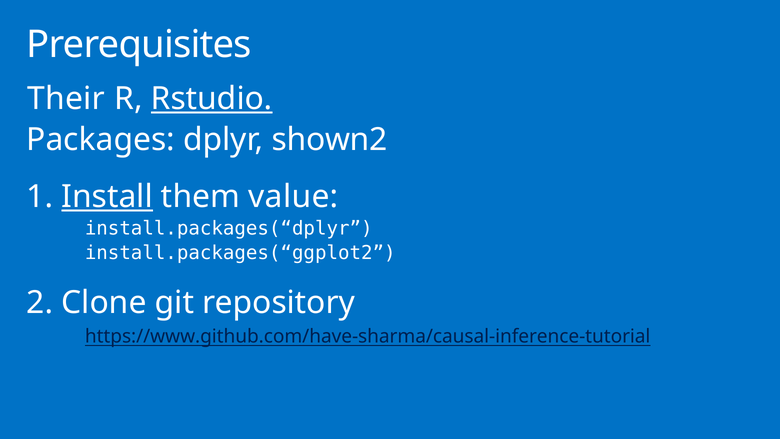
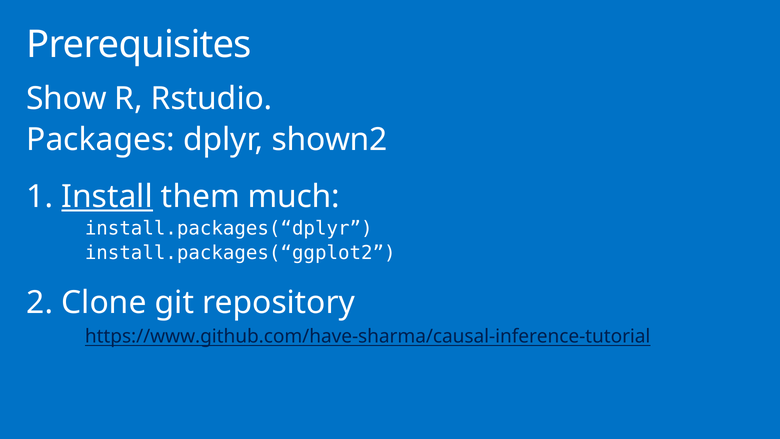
Their: Their -> Show
Rstudio underline: present -> none
value: value -> much
